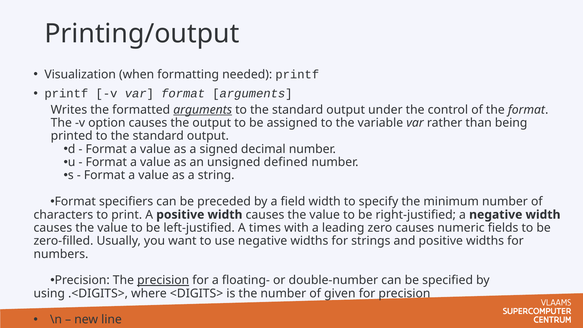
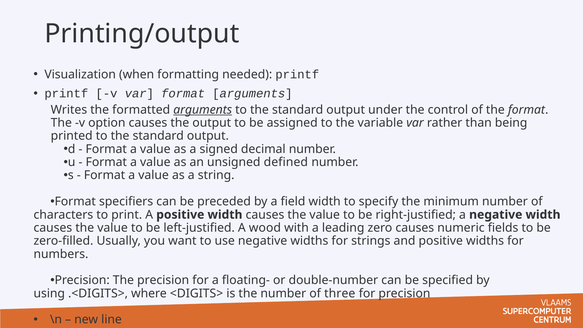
times: times -> wood
precision at (163, 280) underline: present -> none
given: given -> three
